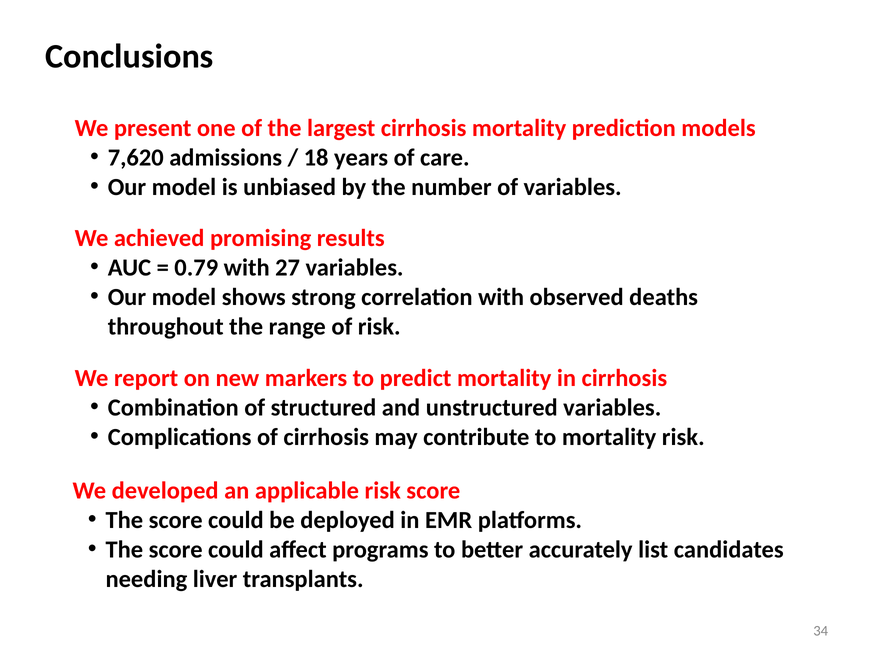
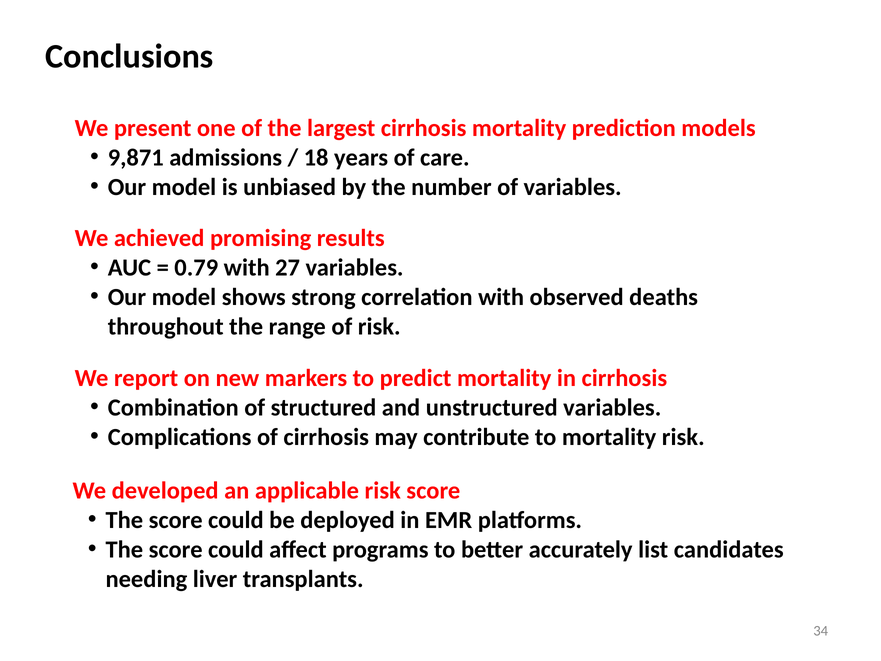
7,620: 7,620 -> 9,871
